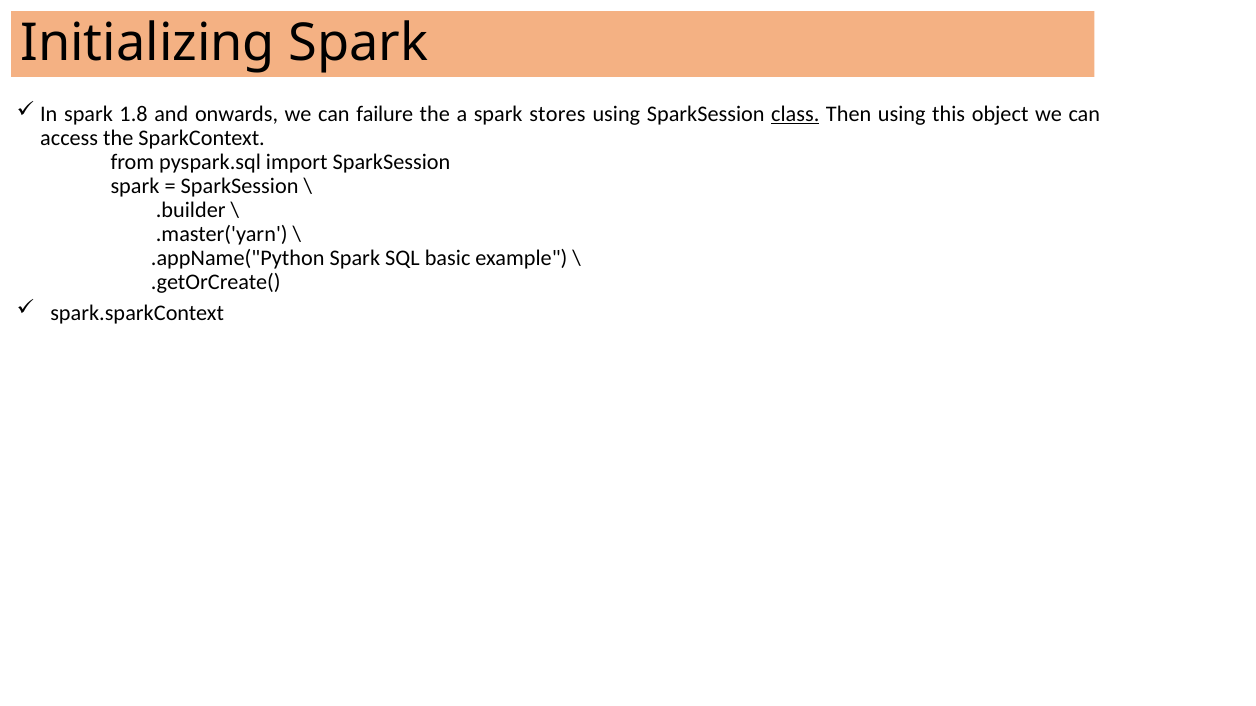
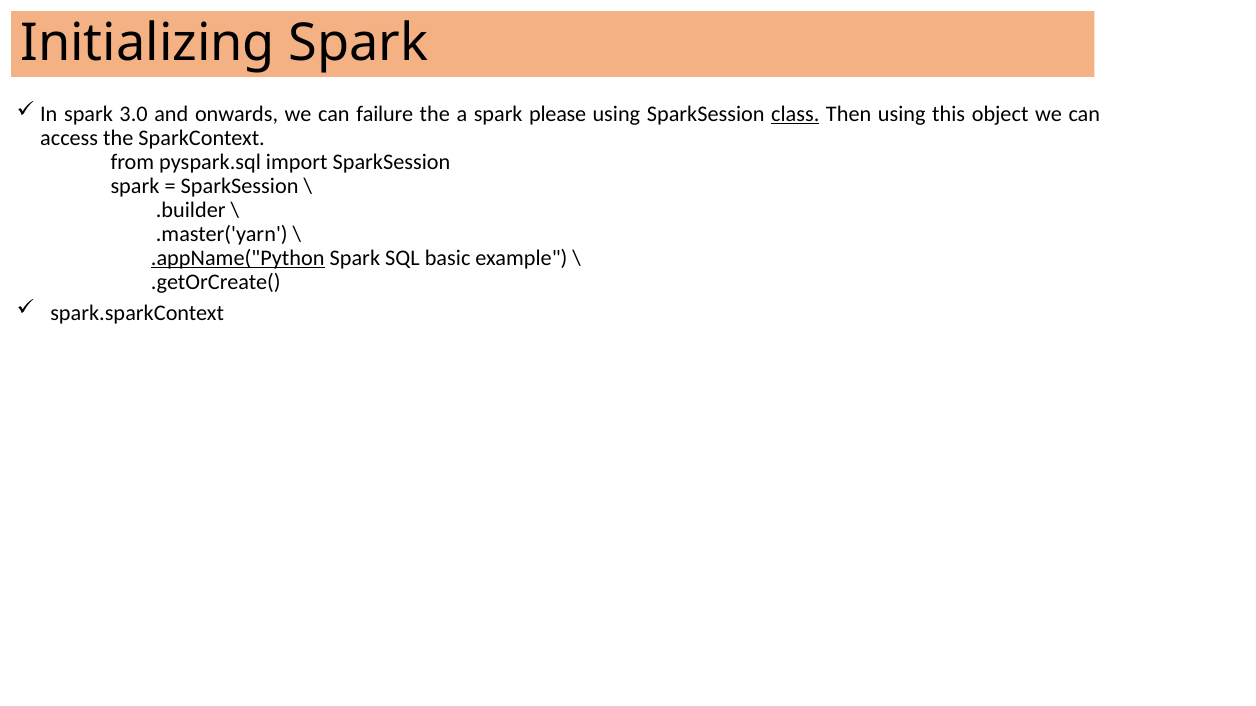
1.8: 1.8 -> 3.0
stores: stores -> please
.appName("Python underline: none -> present
